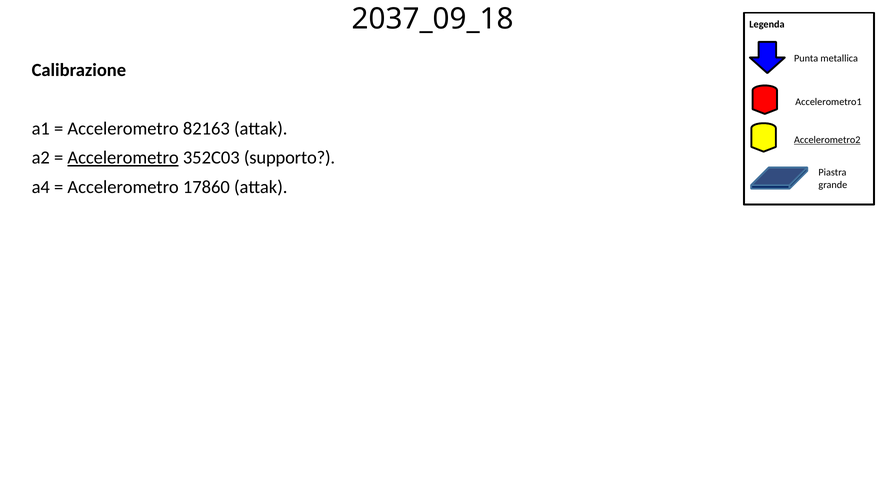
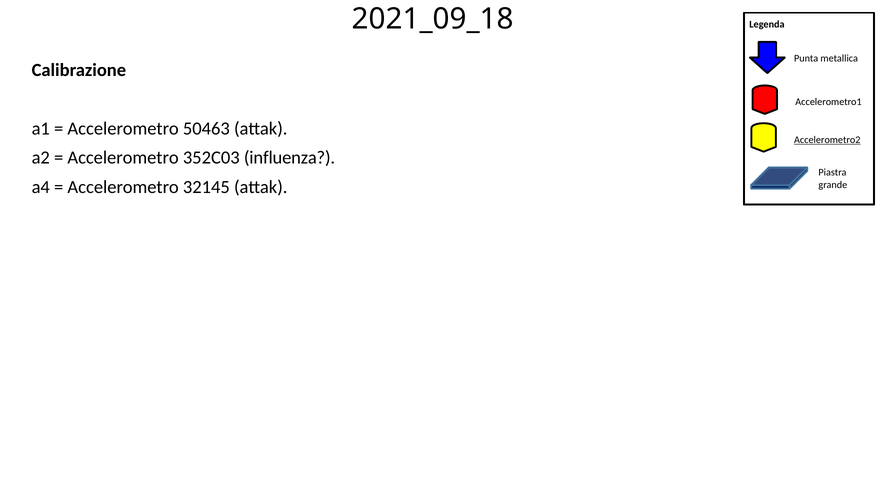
2037_09_18: 2037_09_18 -> 2021_09_18
82163: 82163 -> 50463
Accelerometro at (123, 158) underline: present -> none
supporto: supporto -> influenza
17860: 17860 -> 32145
